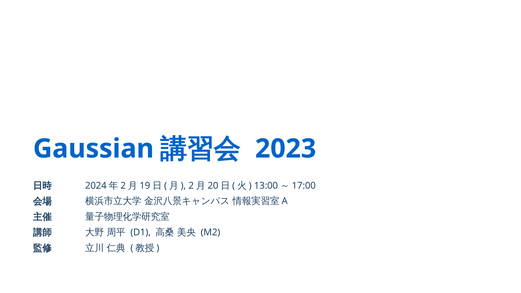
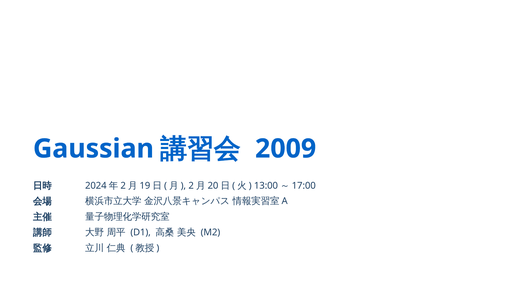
2023: 2023 -> 2009
